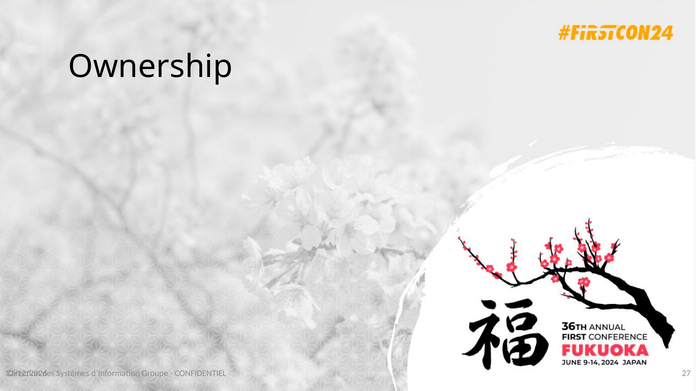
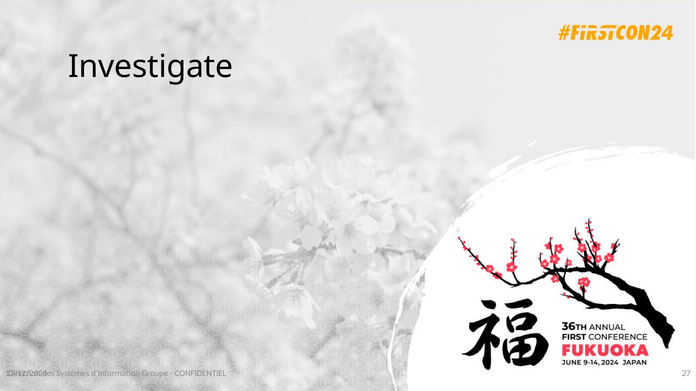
Ownership: Ownership -> Investigate
